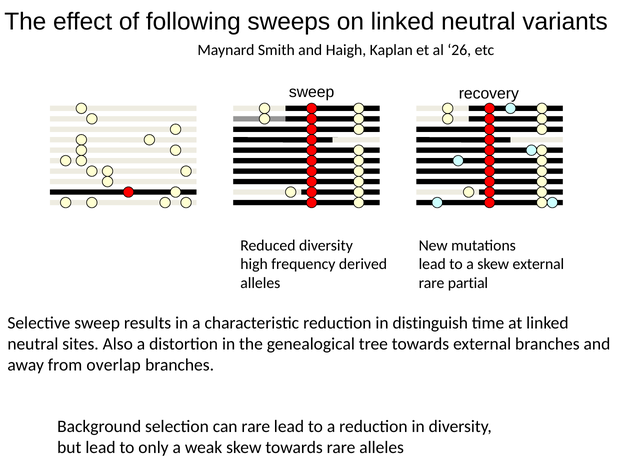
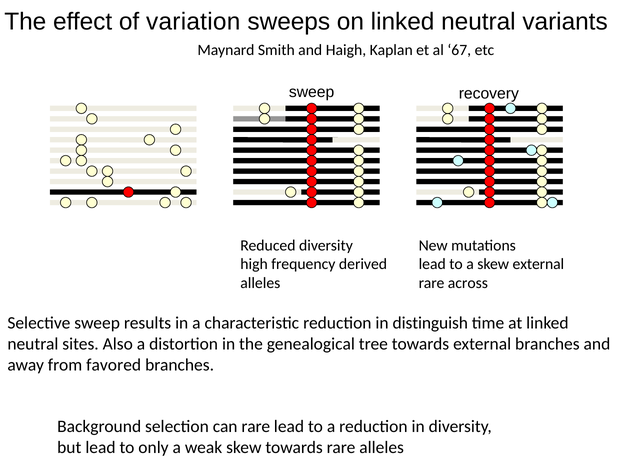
following: following -> variation
26: 26 -> 67
partial: partial -> across
overlap: overlap -> favored
